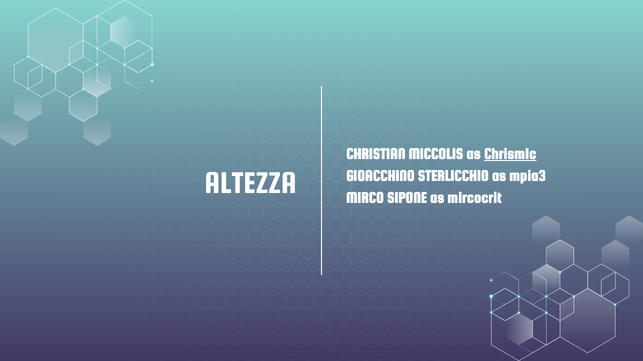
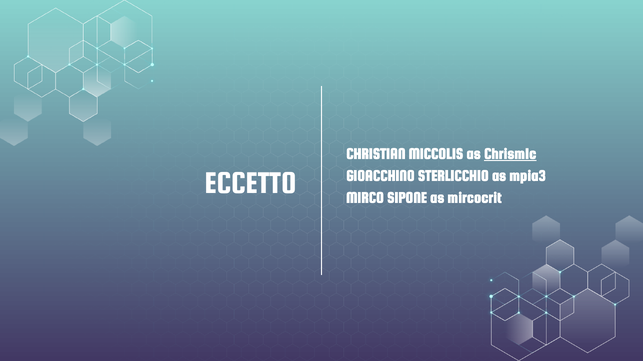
ALTEZZA: ALTEZZA -> ECCETTO
